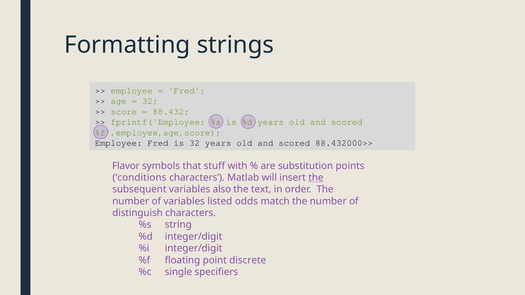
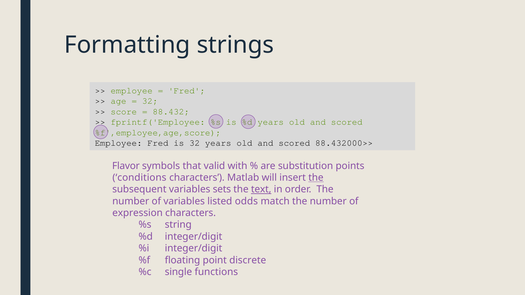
stuff: stuff -> valid
also: also -> sets
text underline: none -> present
distinguish: distinguish -> expression
specifiers: specifiers -> functions
